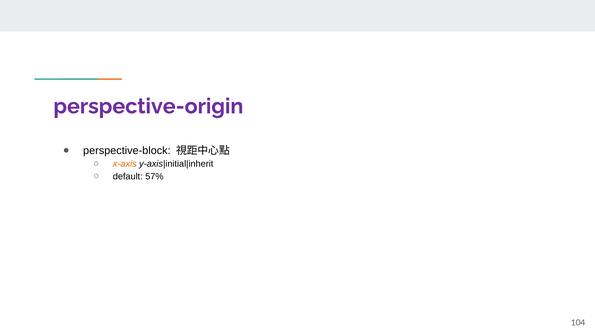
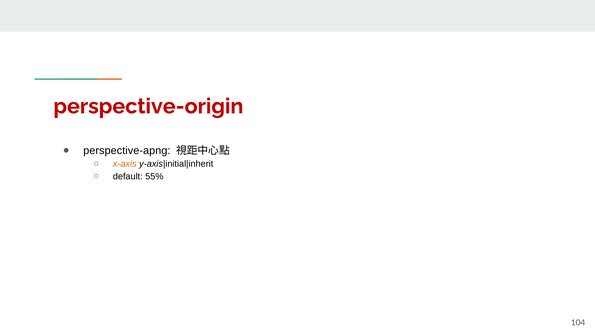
perspective-origin colour: purple -> red
perspective-block: perspective-block -> perspective-apng
57%: 57% -> 55%
